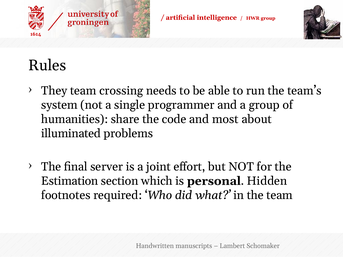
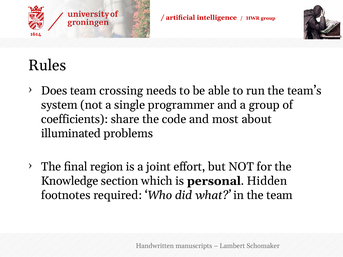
They: They -> Does
humanities: humanities -> coefficients
server: server -> region
Estimation: Estimation -> Knowledge
